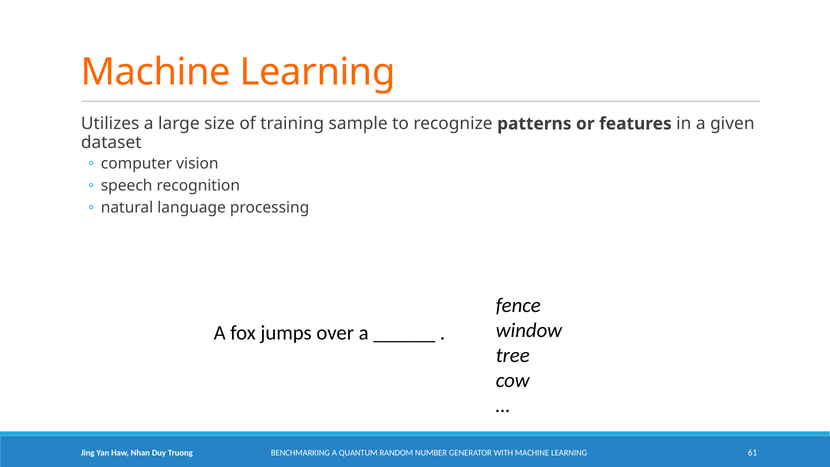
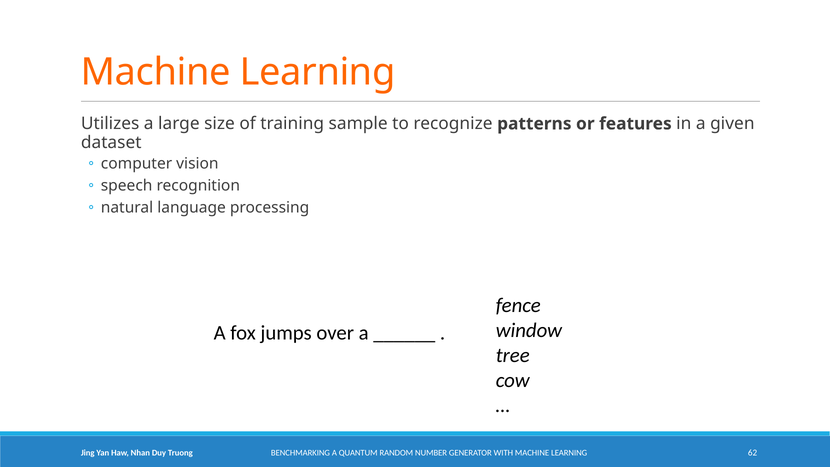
61: 61 -> 62
